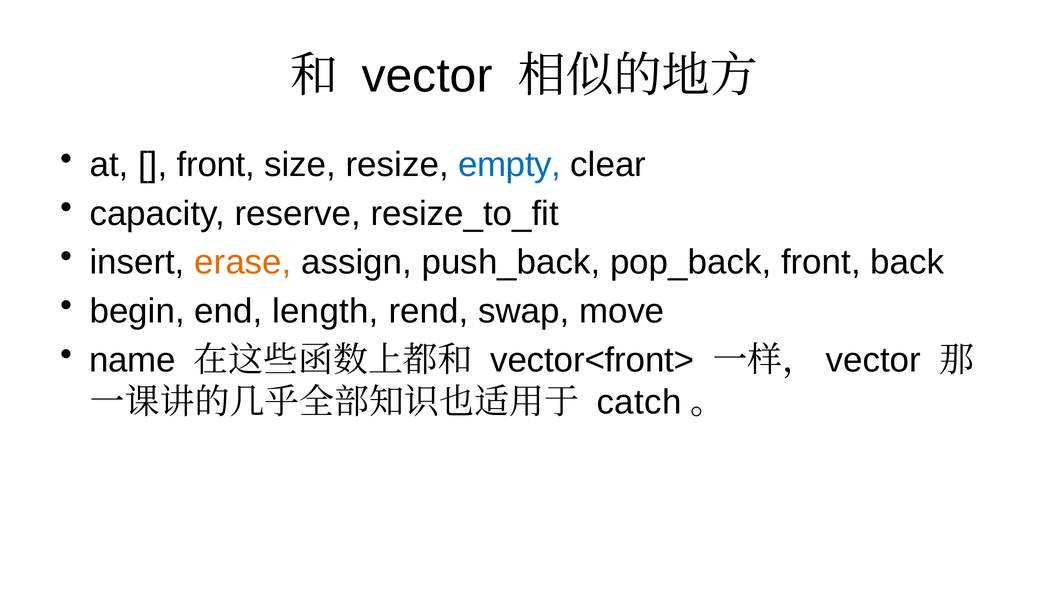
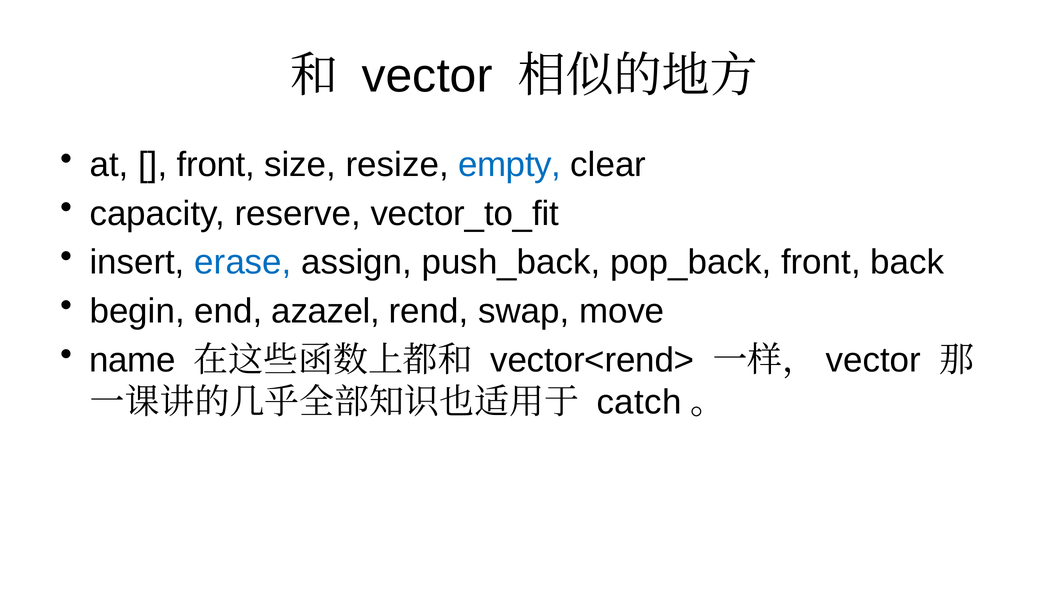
resize_to_fit: resize_to_fit -> vector_to_fit
erase colour: orange -> blue
length: length -> azazel
vector<front>: vector<front> -> vector<rend>
